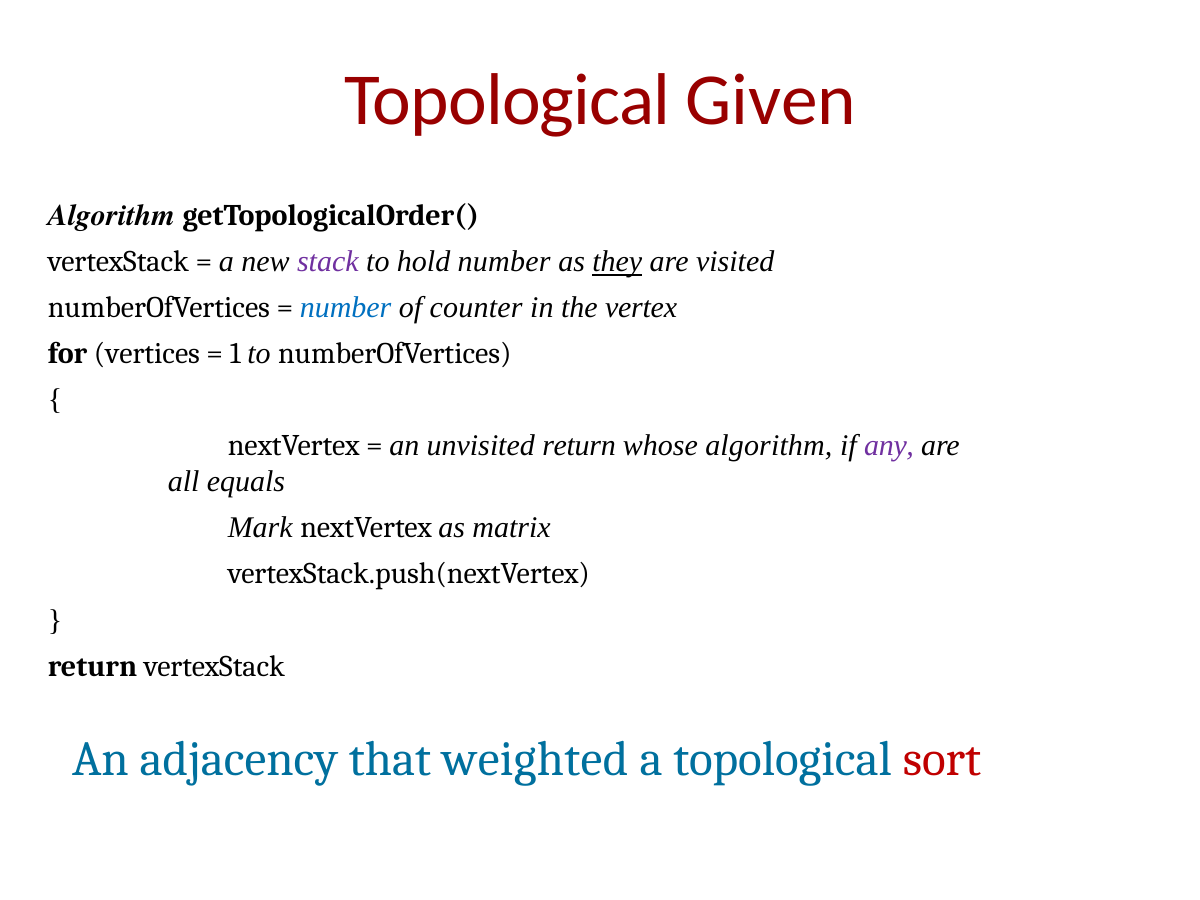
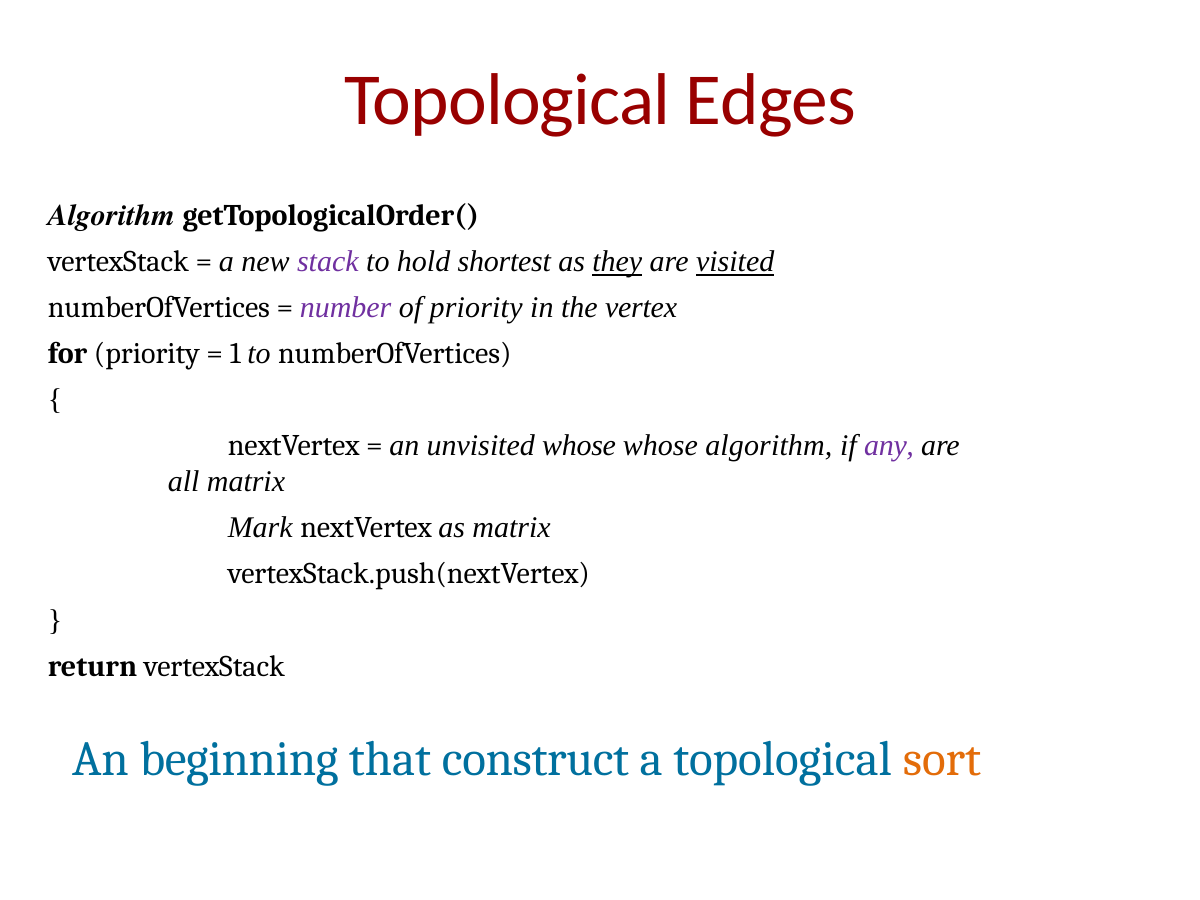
Given: Given -> Edges
hold number: number -> shortest
visited underline: none -> present
number at (346, 308) colour: blue -> purple
of counter: counter -> priority
for vertices: vertices -> priority
unvisited return: return -> whose
all equals: equals -> matrix
adjacency: adjacency -> beginning
weighted: weighted -> construct
sort colour: red -> orange
